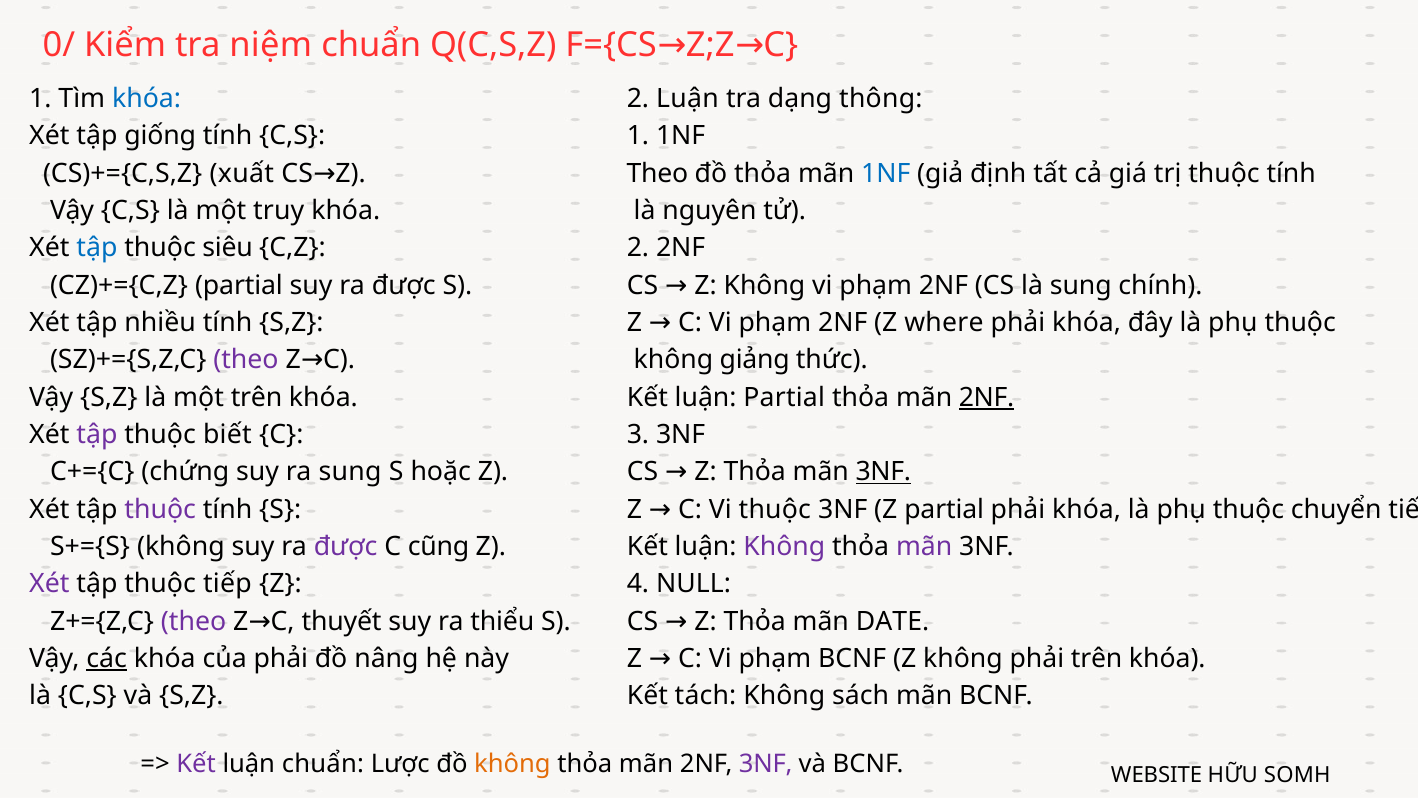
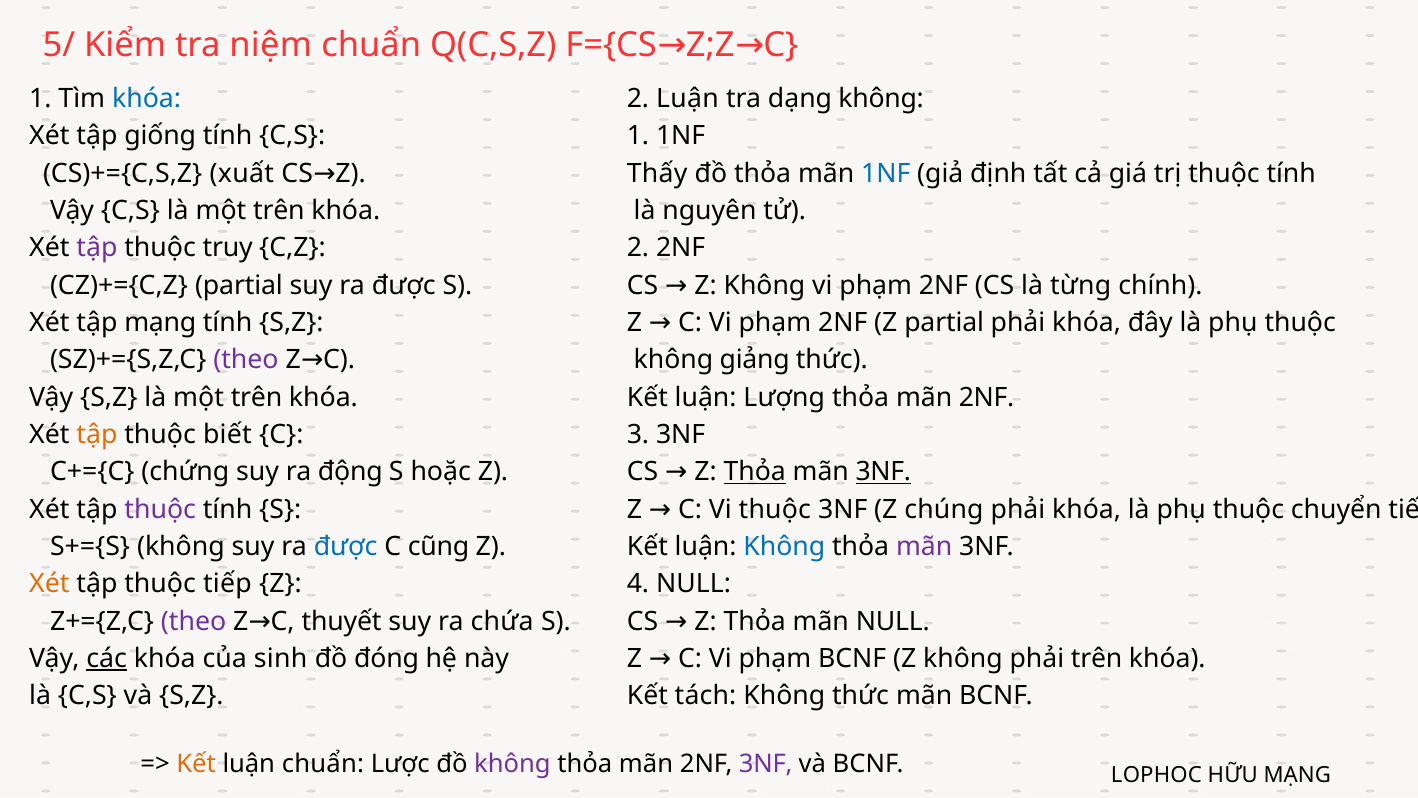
0/: 0/ -> 5/
dạng thông: thông -> không
Theo at (657, 173): Theo -> Thấy
C,S là một truy: truy -> trên
tập at (97, 248) colour: blue -> purple
siêu: siêu -> truy
là sung: sung -> từng
tập nhiều: nhiều -> mạng
Z where: where -> partial
luận Partial: Partial -> Lượng
2NF at (987, 397) underline: present -> none
tập at (97, 434) colour: purple -> orange
ra sung: sung -> động
Thỏa at (755, 472) underline: none -> present
Z partial: partial -> chúng
được at (346, 546) colour: purple -> blue
Không at (784, 546) colour: purple -> blue
Xét at (49, 584) colour: purple -> orange
thiểu: thiểu -> chứa
mãn DATE: DATE -> NULL
của phải: phải -> sinh
nâng: nâng -> đóng
Không sách: sách -> thức
Kết at (196, 764) colour: purple -> orange
không at (512, 764) colour: orange -> purple
WEBSITE: WEBSITE -> LOPHOC
HỮU SOMH: SOMH -> MẠNG
